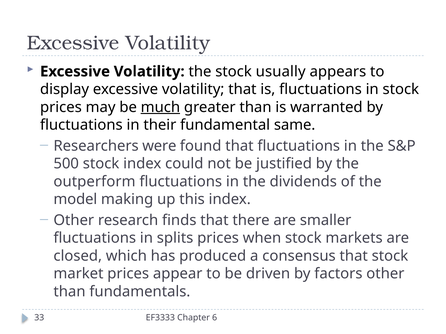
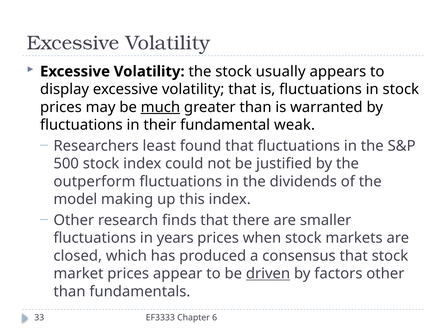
same: same -> weak
were: were -> least
splits: splits -> years
driven underline: none -> present
